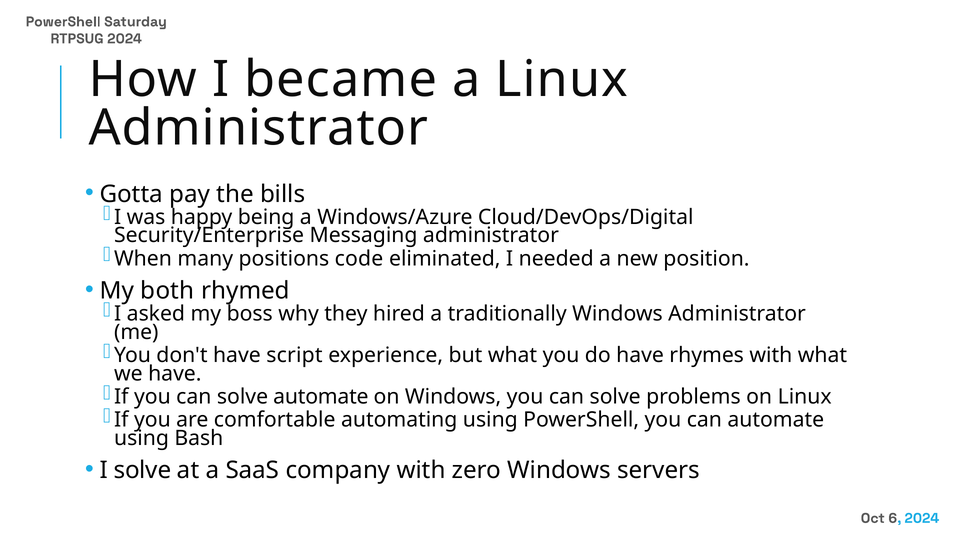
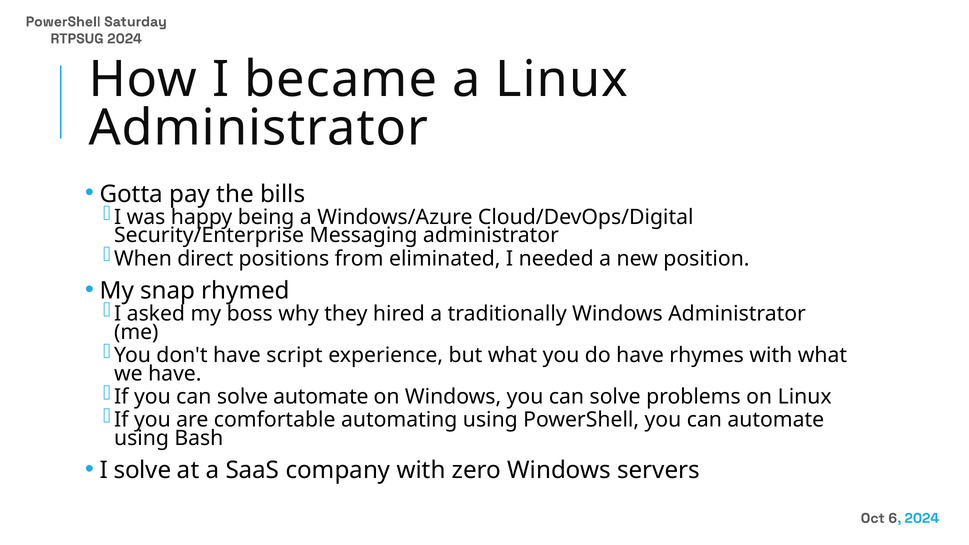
many: many -> direct
code: code -> from
both: both -> snap
